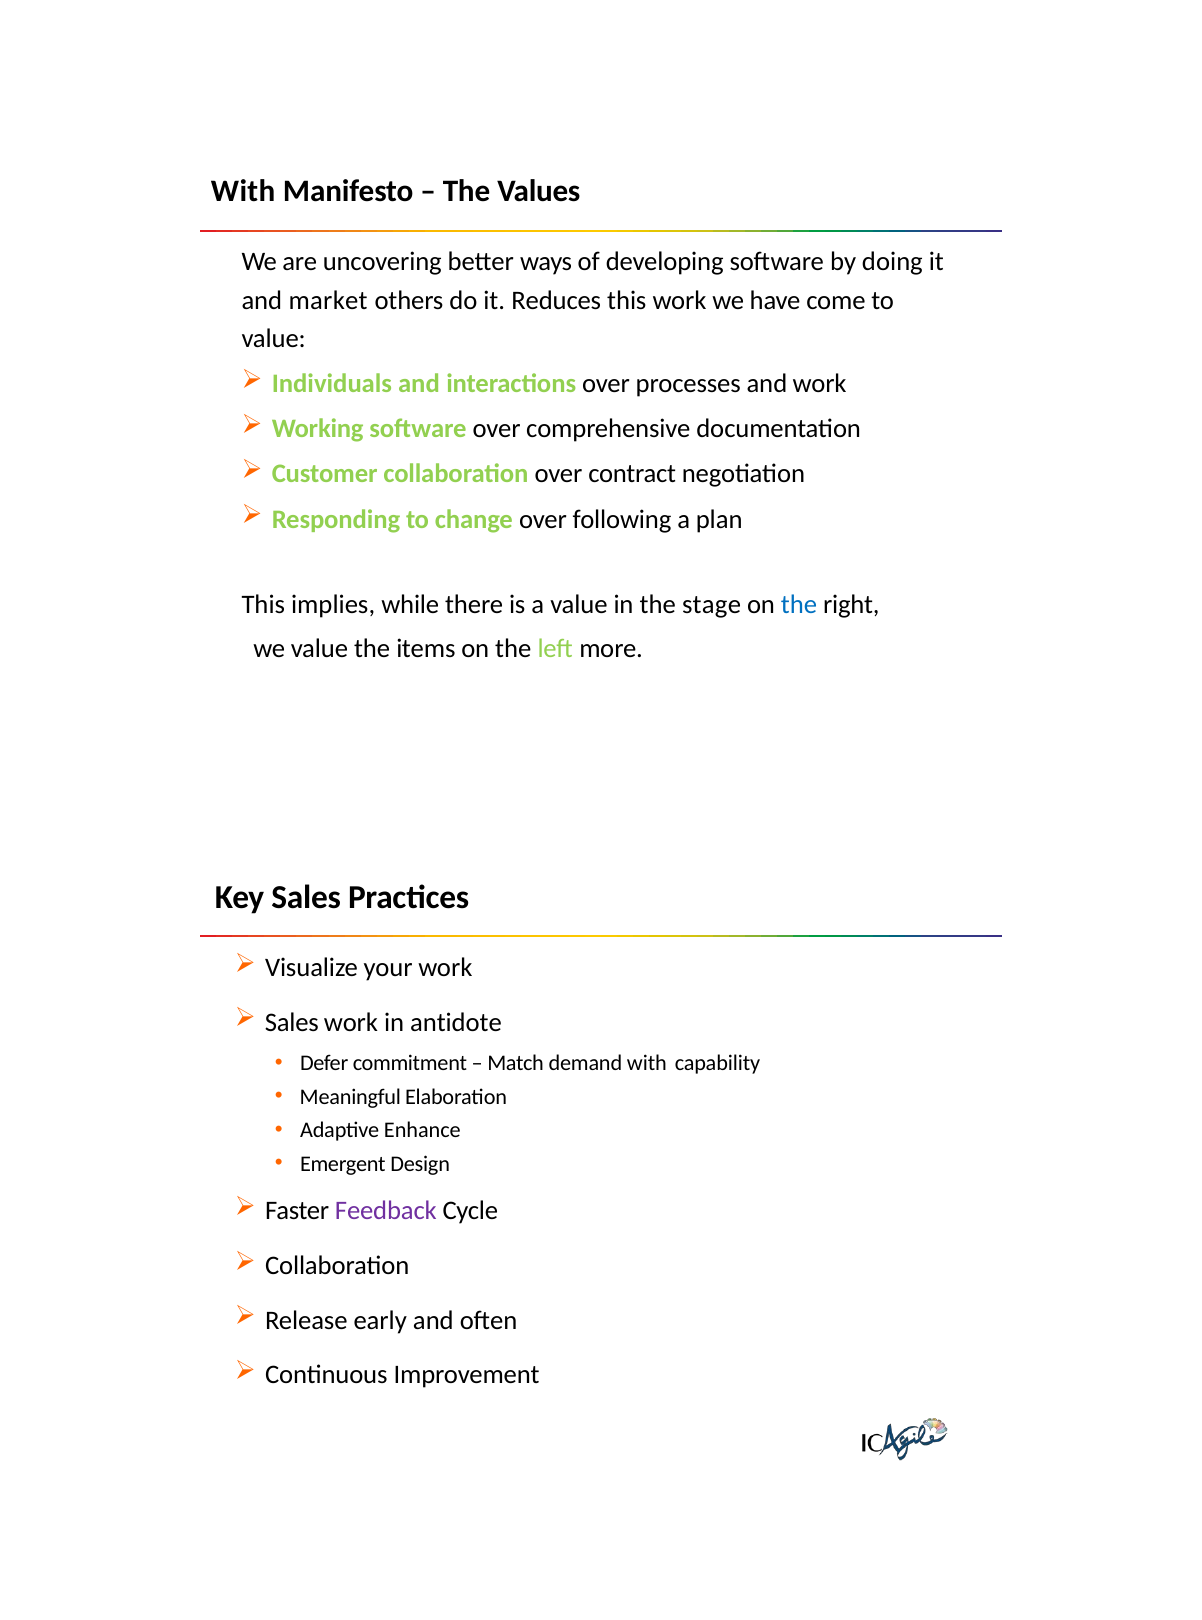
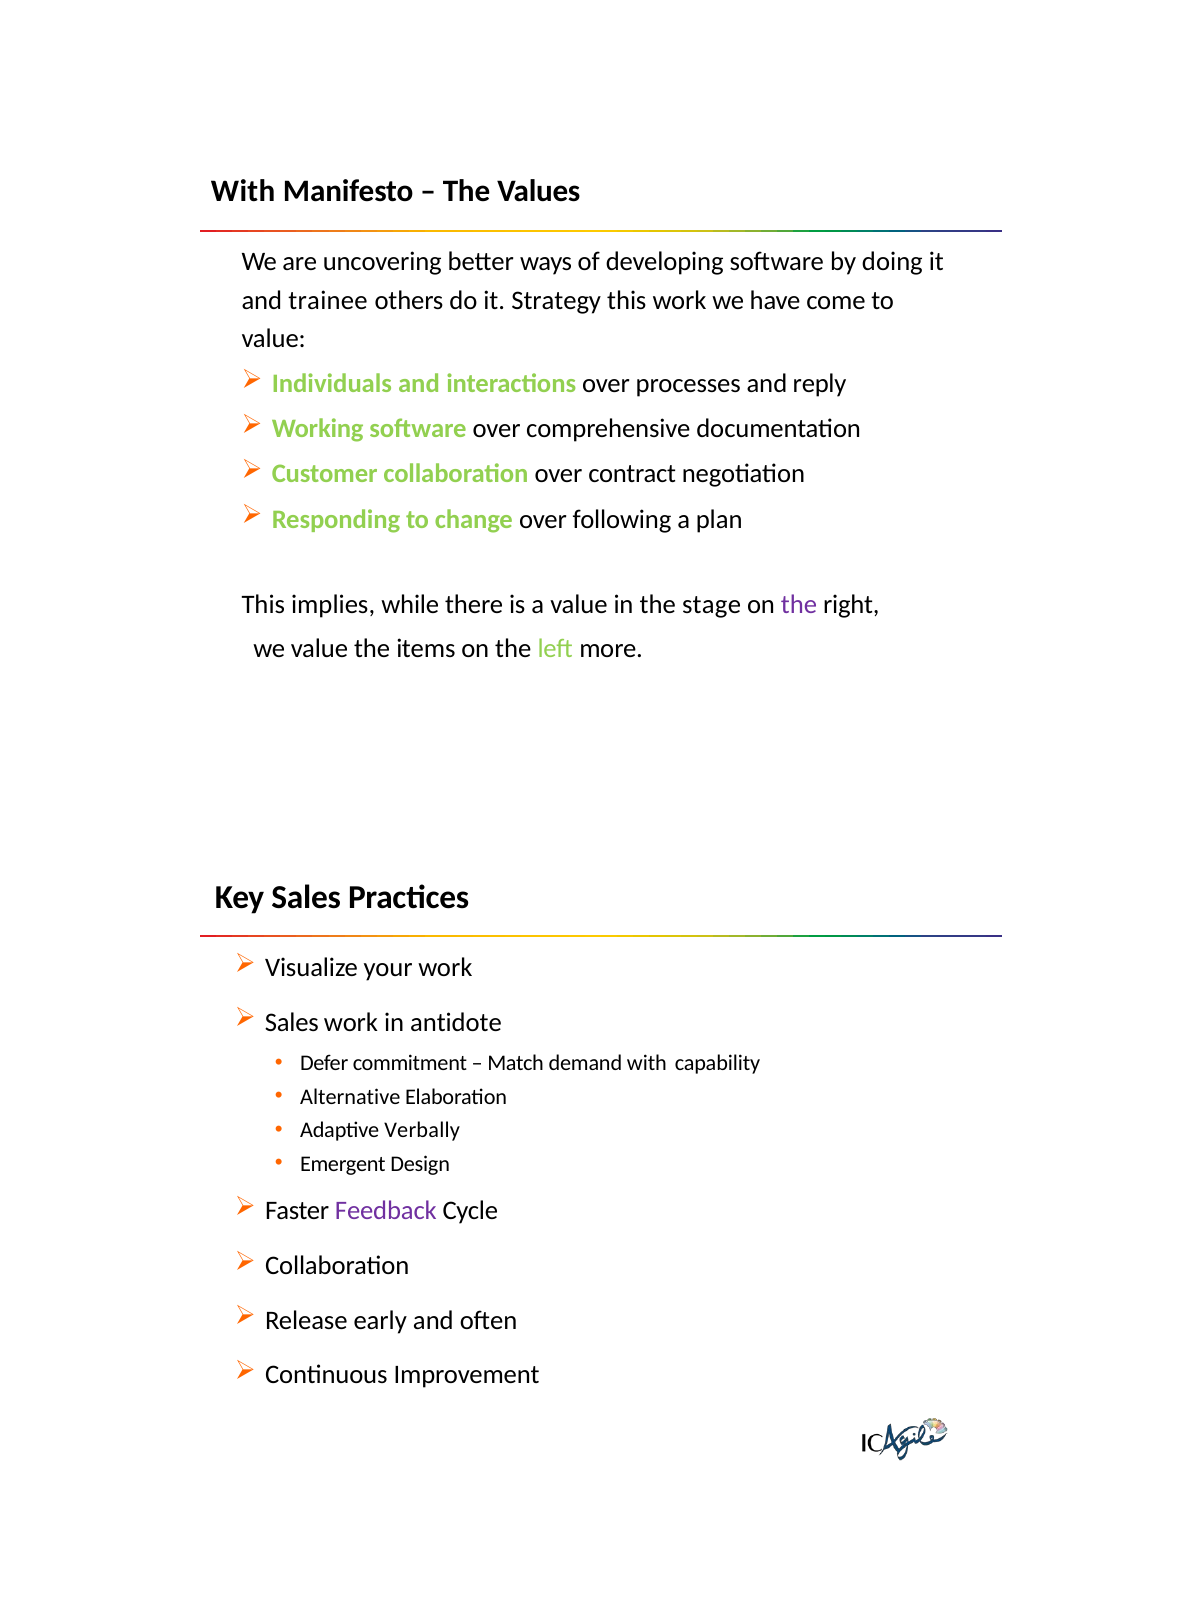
market: market -> trainee
Reduces: Reduces -> Strategy
and work: work -> reply
the at (799, 604) colour: blue -> purple
Meaningful: Meaningful -> Alternative
Enhance: Enhance -> Verbally
